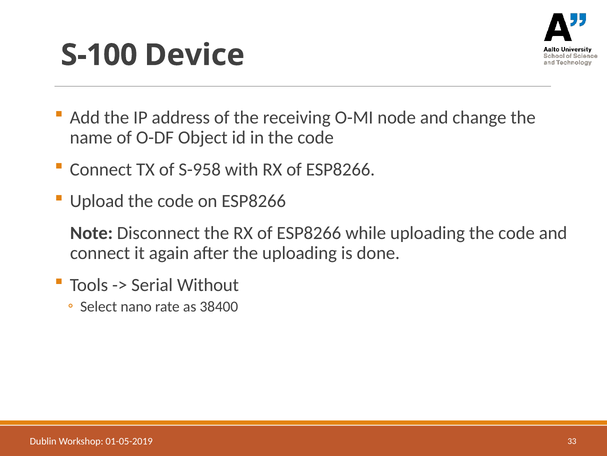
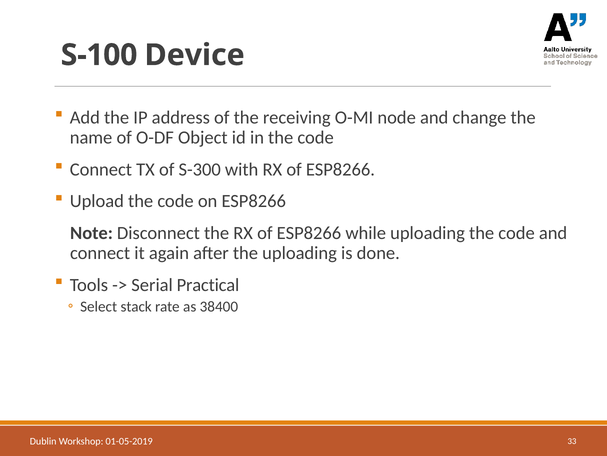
S-958: S-958 -> S-300
Without: Without -> Practical
nano: nano -> stack
